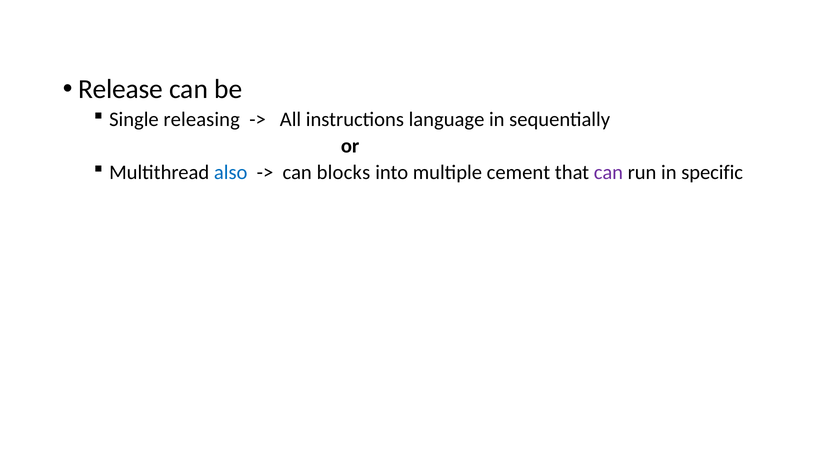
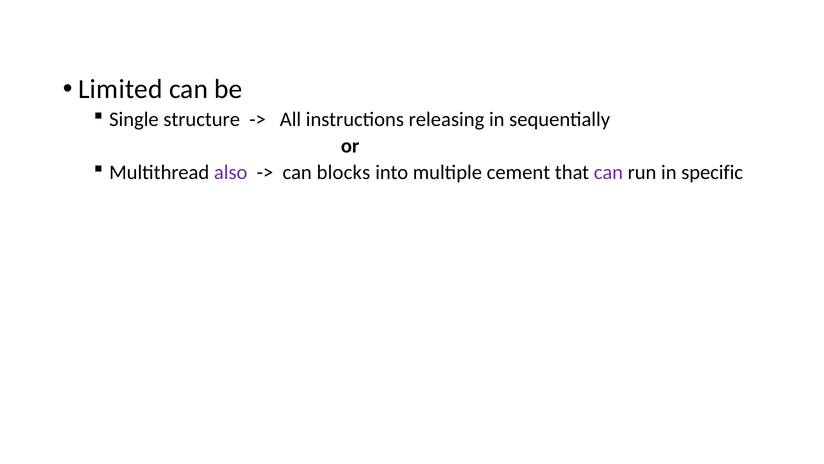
Release: Release -> Limited
releasing: releasing -> structure
language: language -> releasing
also colour: blue -> purple
